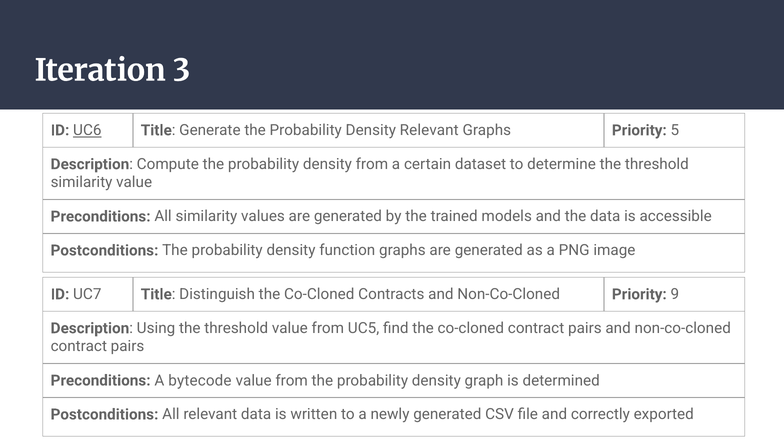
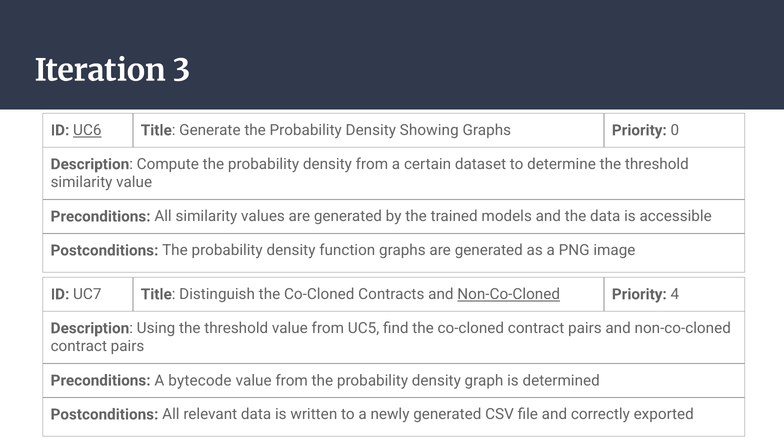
Density Relevant: Relevant -> Showing
5: 5 -> 0
Non-Co-Cloned at (509, 294) underline: none -> present
9: 9 -> 4
